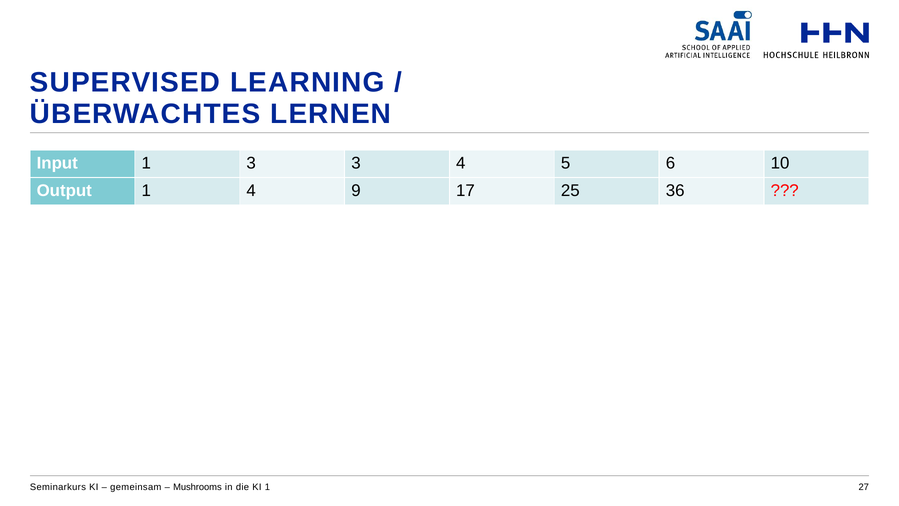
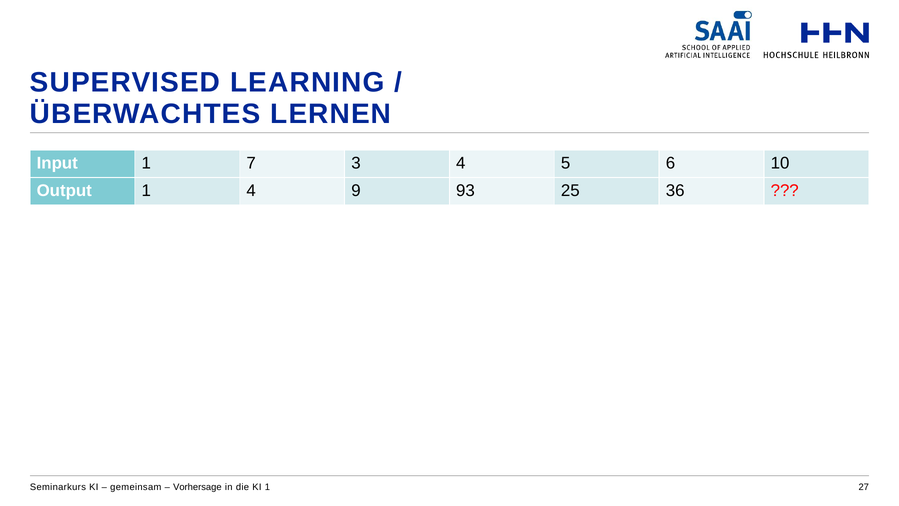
1 3: 3 -> 7
17: 17 -> 93
Mushrooms: Mushrooms -> Vorhersage
